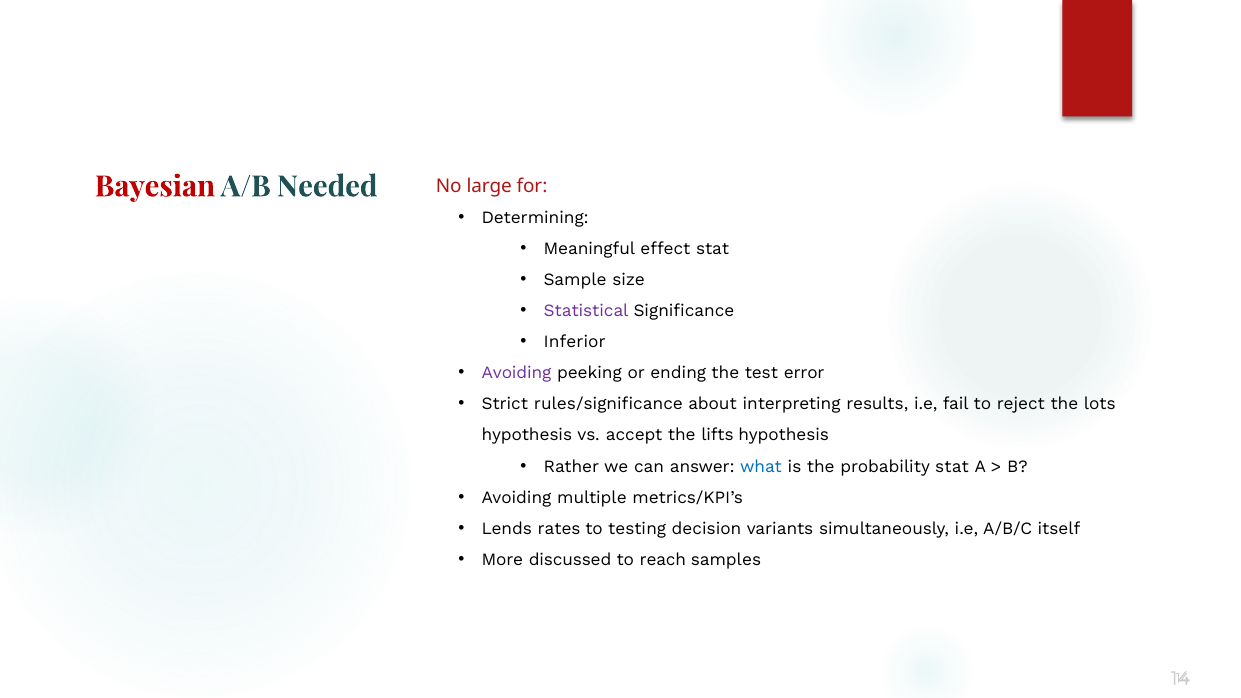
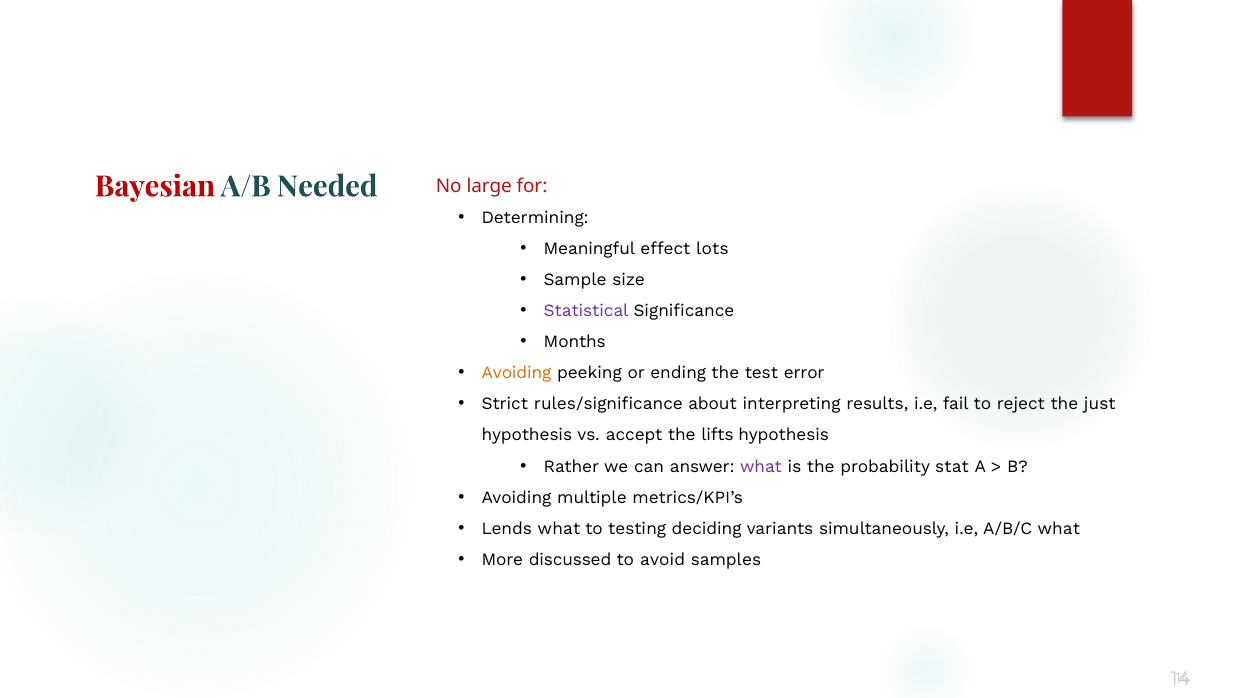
effect stat: stat -> lots
Inferior: Inferior -> Months
Avoiding at (517, 373) colour: purple -> orange
lots: lots -> just
what at (761, 466) colour: blue -> purple
Lends rates: rates -> what
decision: decision -> deciding
A/B/C itself: itself -> what
reach: reach -> avoid
